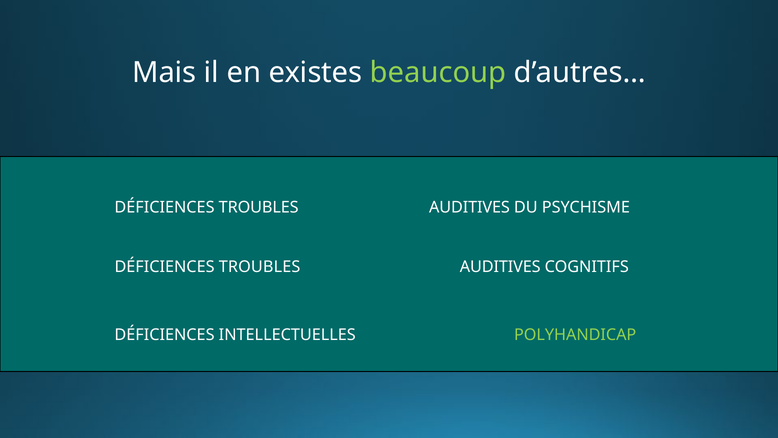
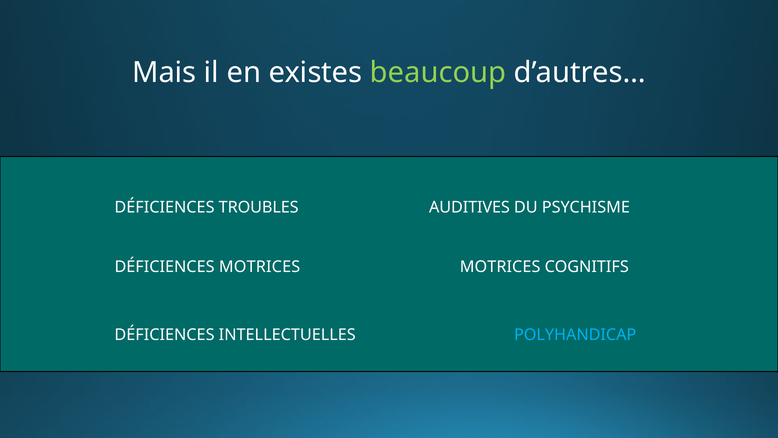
TROUBLES at (260, 266): TROUBLES -> MOTRICES
AUDITIVES at (500, 267): AUDITIVES -> MOTRICES
POLYHANDICAP colour: light green -> light blue
